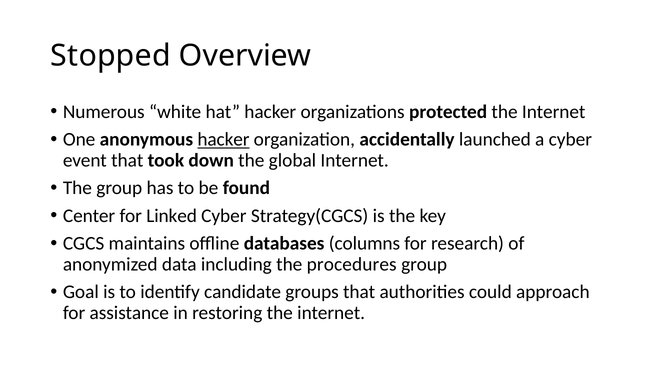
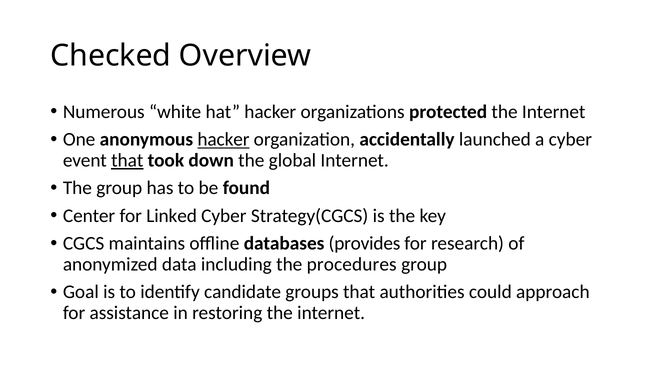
Stopped: Stopped -> Checked
that at (127, 161) underline: none -> present
columns: columns -> provides
